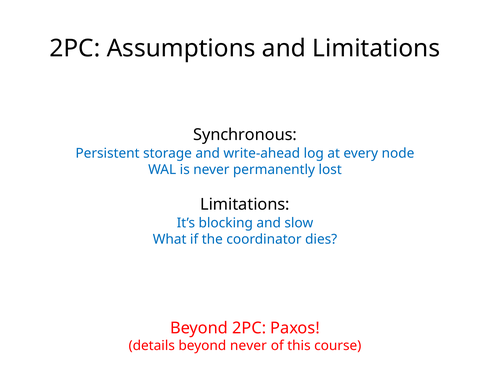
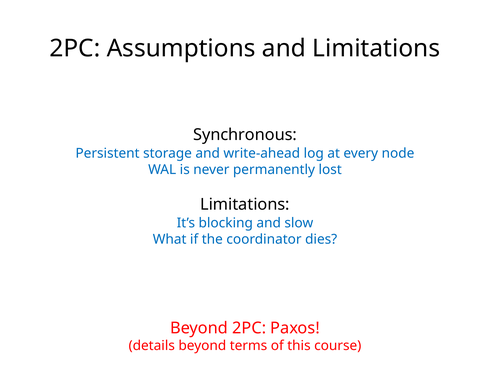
beyond never: never -> terms
